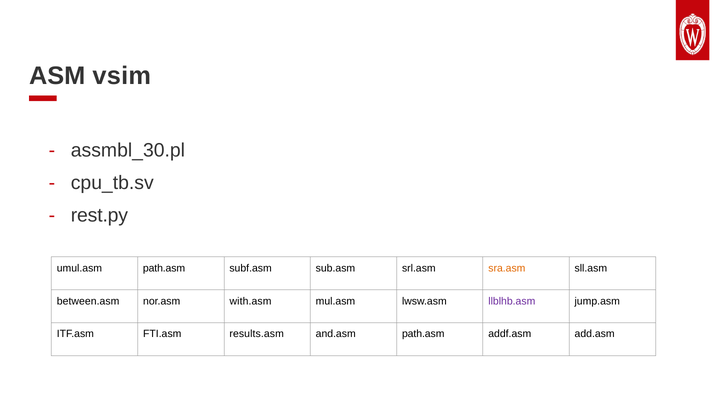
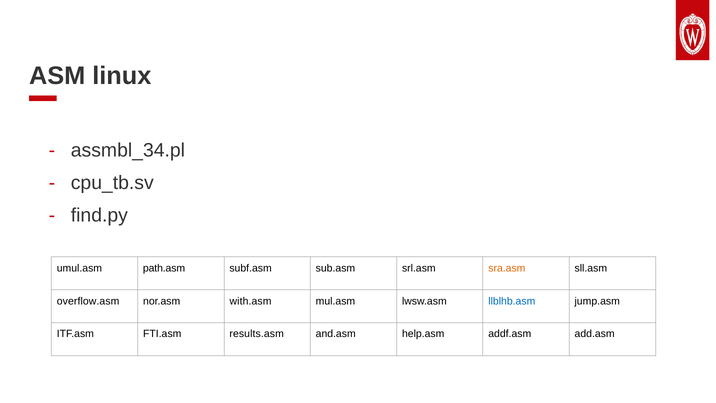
vsim: vsim -> linux
assmbl_30.pl: assmbl_30.pl -> assmbl_34.pl
rest.py: rest.py -> find.py
between.asm: between.asm -> overflow.asm
llblhb.asm colour: purple -> blue
and.asm path.asm: path.asm -> help.asm
